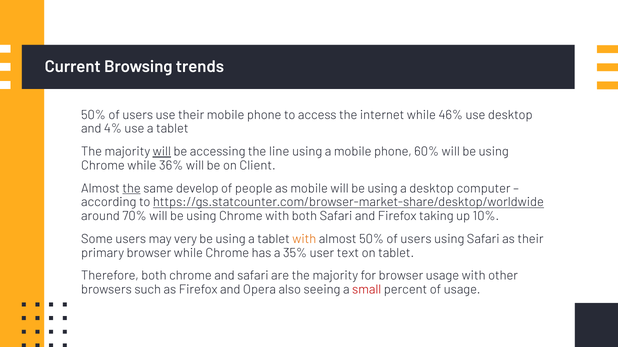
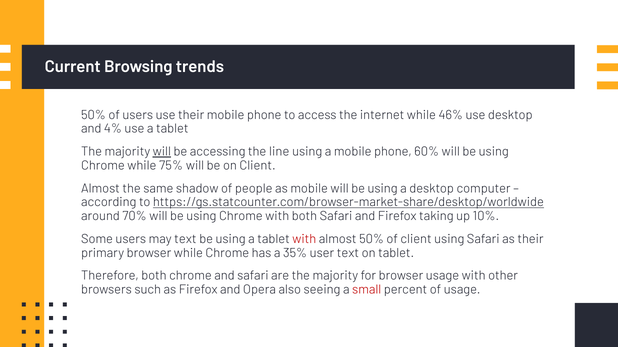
36%: 36% -> 75%
the at (132, 189) underline: present -> none
develop: develop -> shadow
may very: very -> text
with at (304, 239) colour: orange -> red
almost 50% of users: users -> client
